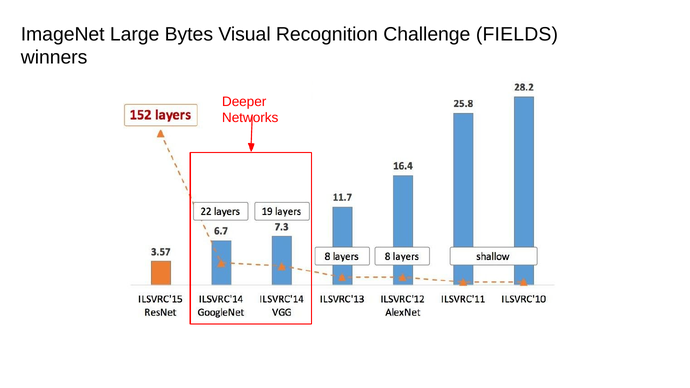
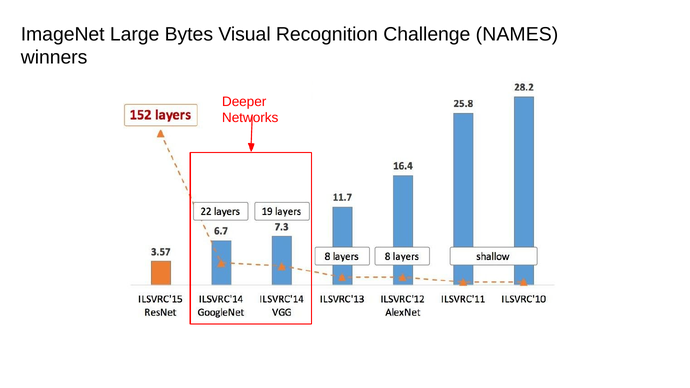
FIELDS: FIELDS -> NAMES
